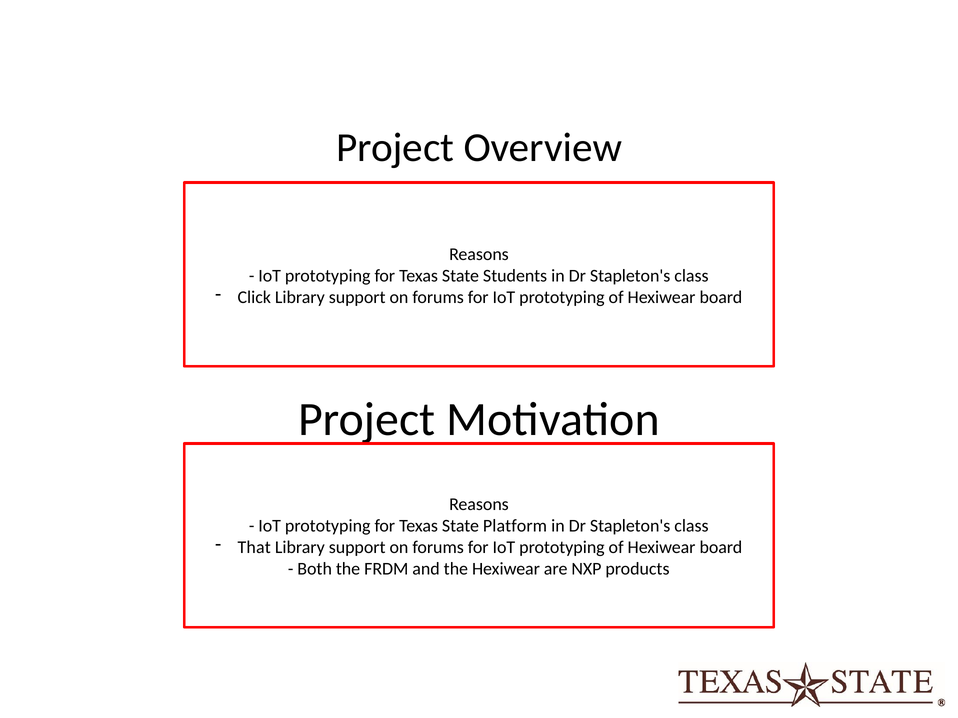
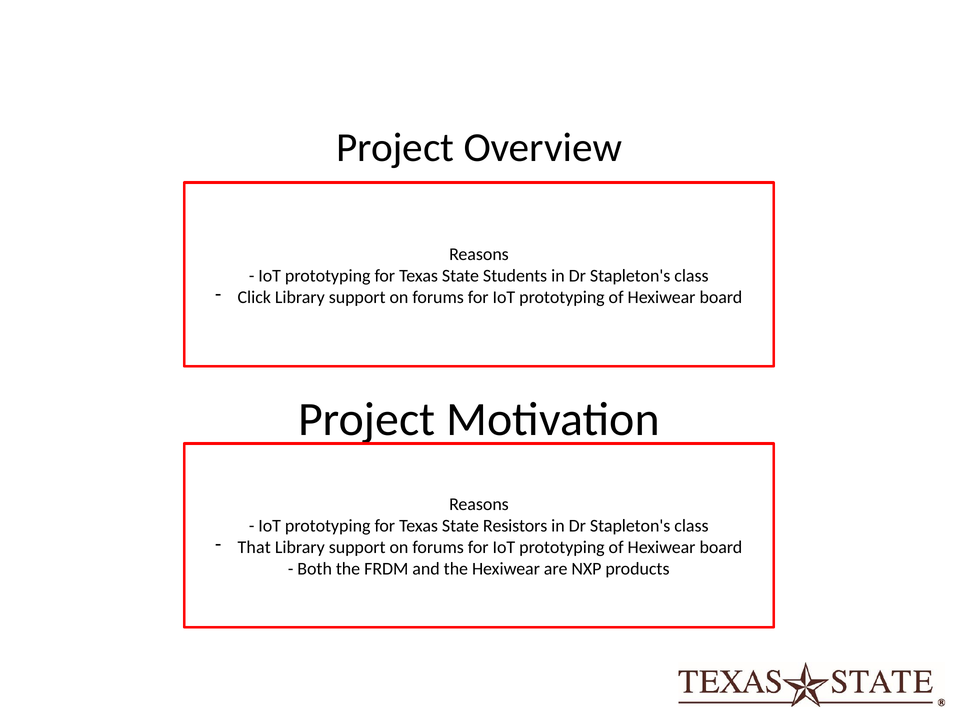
Platform: Platform -> Resistors
